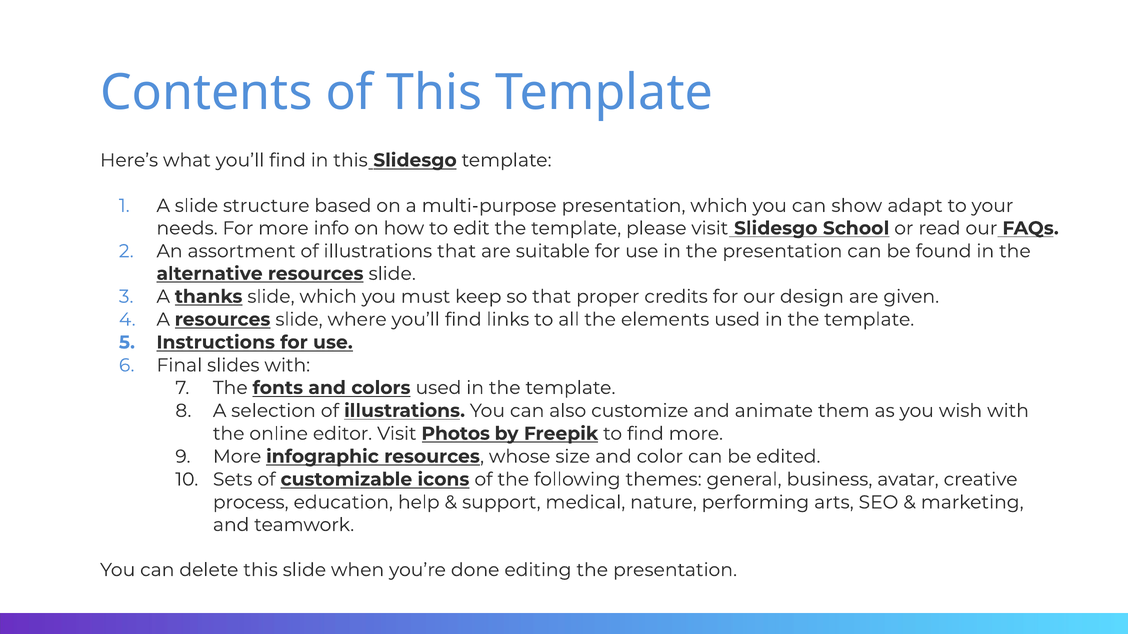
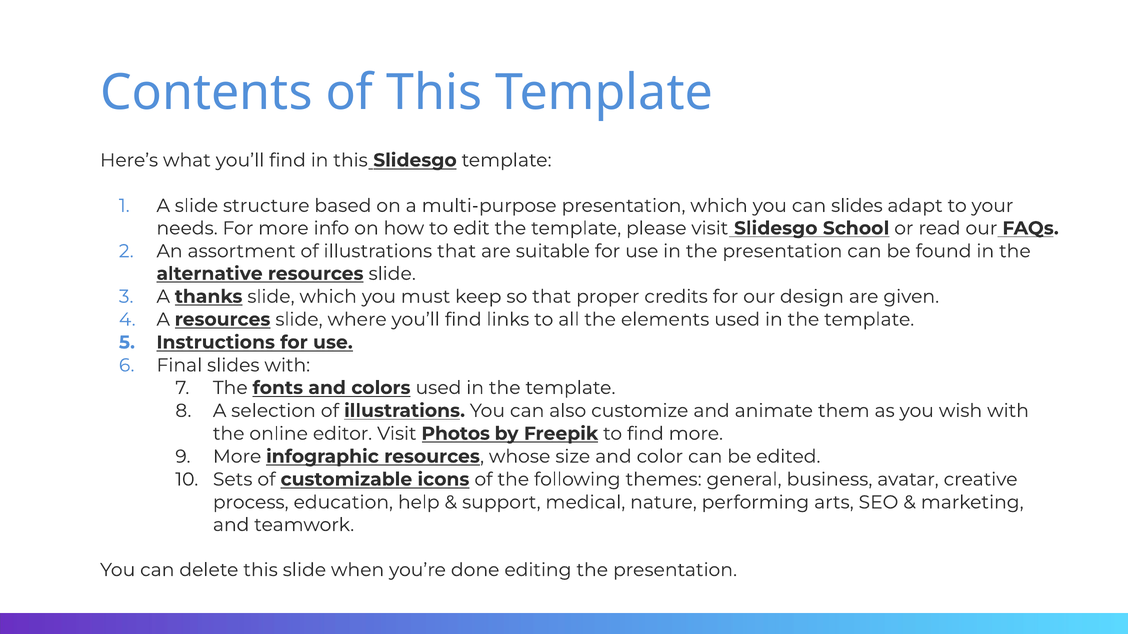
can show: show -> slides
